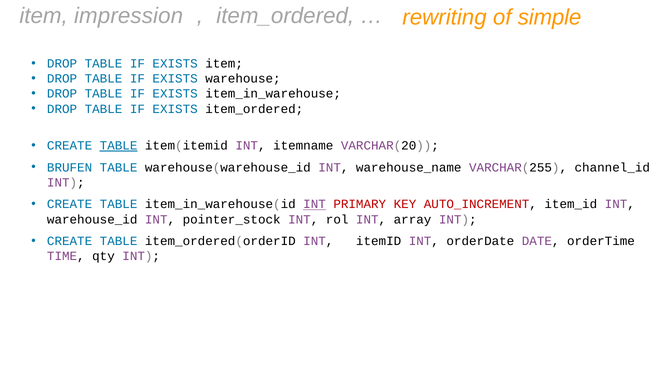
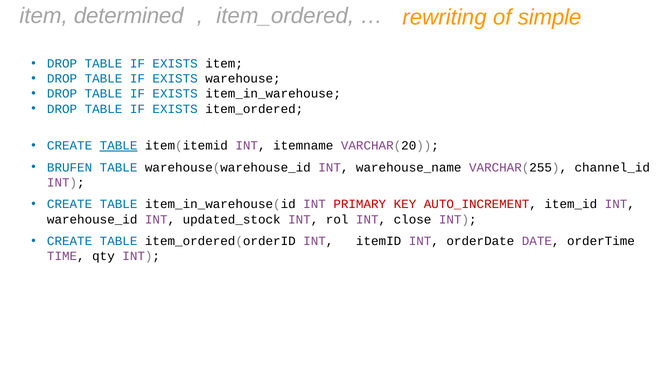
impression: impression -> determined
INT at (315, 204) underline: present -> none
pointer_stock: pointer_stock -> updated_stock
array: array -> close
